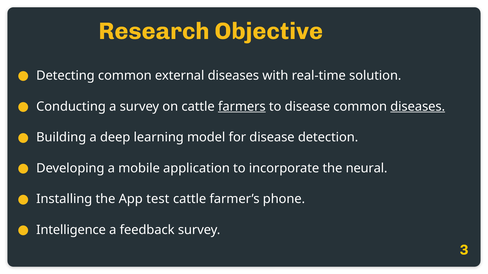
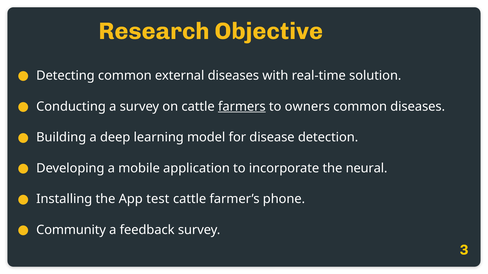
to disease: disease -> owners
diseases at (418, 107) underline: present -> none
Intelligence: Intelligence -> Community
